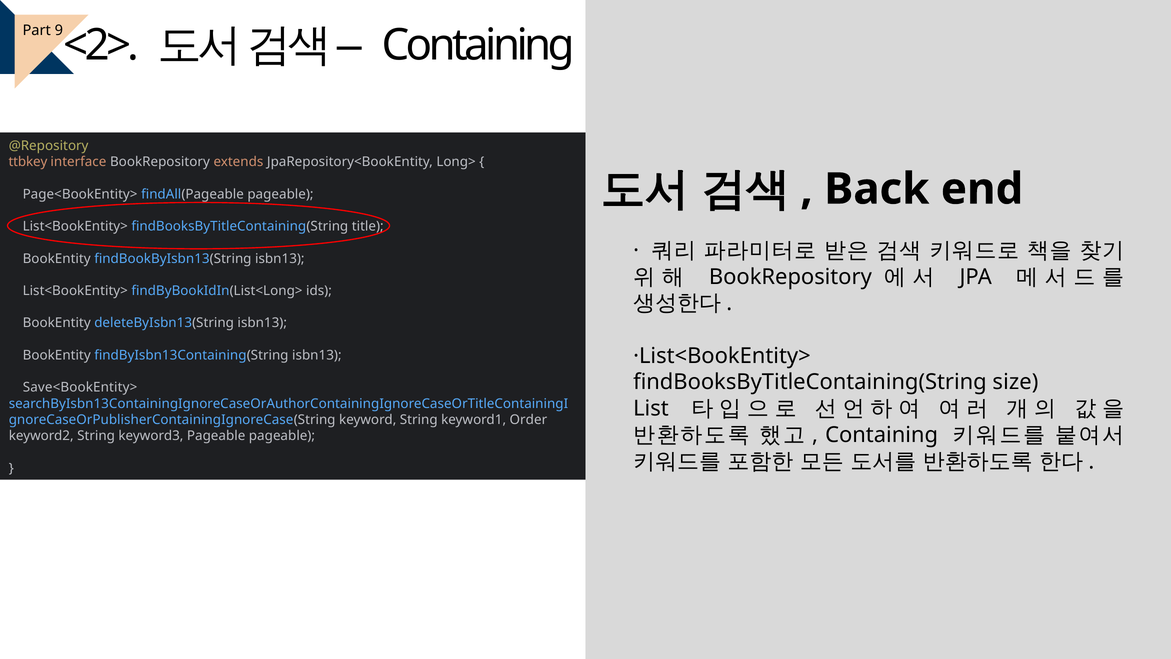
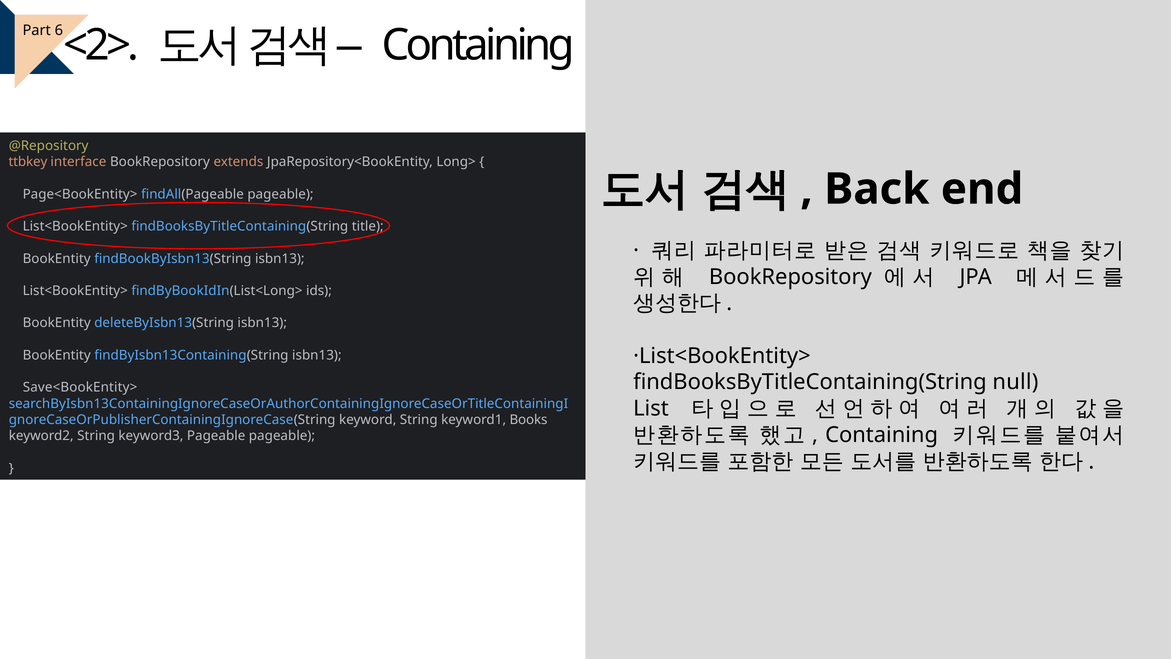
9: 9 -> 6
size: size -> null
Order: Order -> Books
